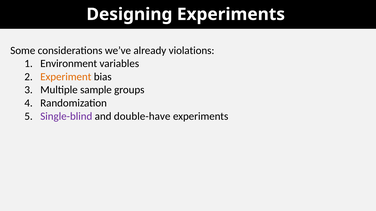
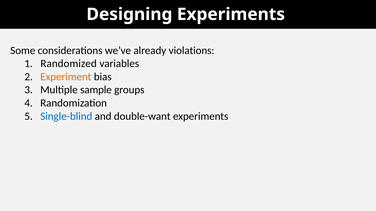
Environment: Environment -> Randomized
Single-blind colour: purple -> blue
double-have: double-have -> double-want
